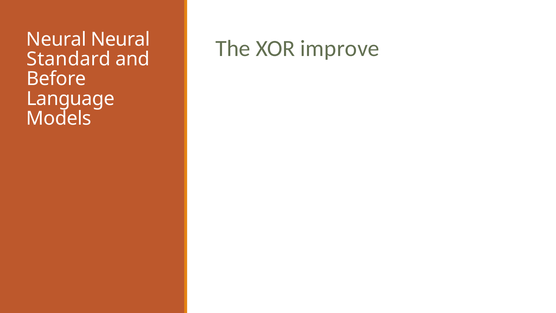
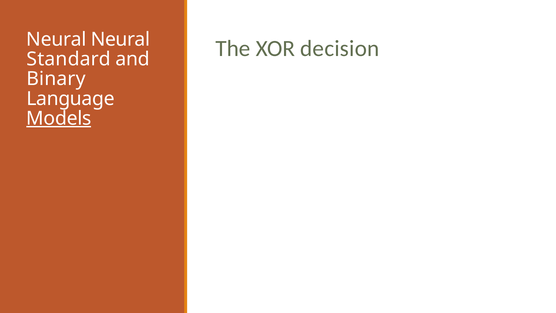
improve: improve -> decision
Before: Before -> Binary
Models underline: none -> present
